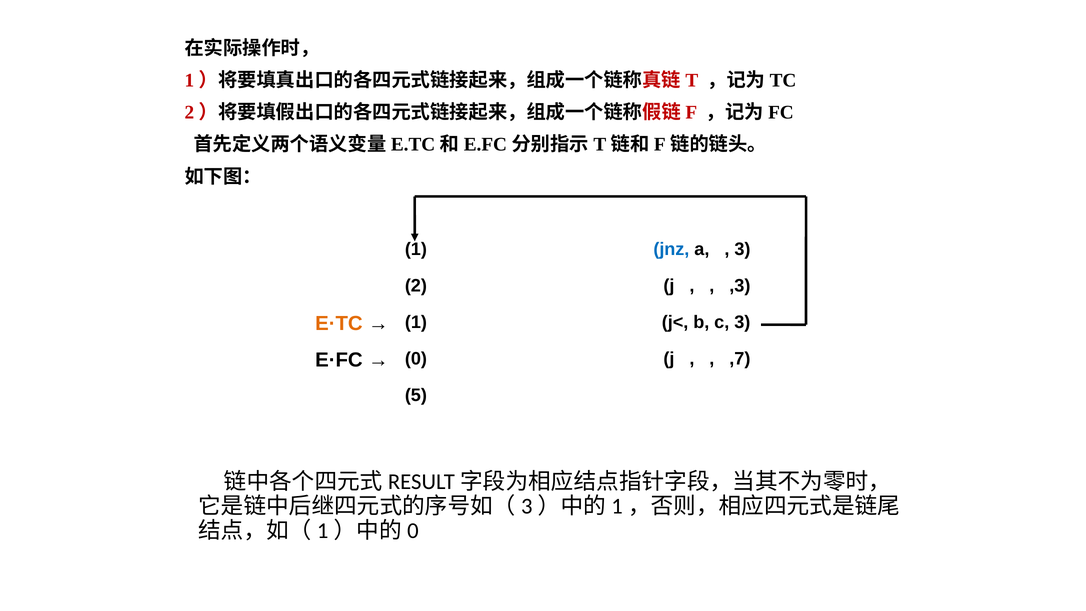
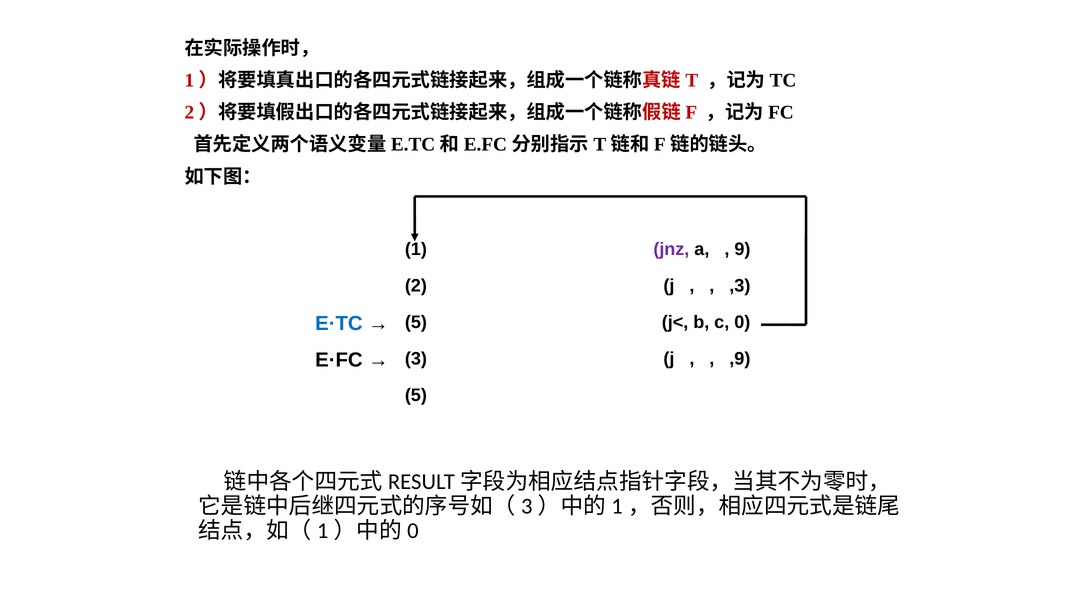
jnz colour: blue -> purple
3 at (742, 249): 3 -> 9
E·TC colour: orange -> blue
1 at (416, 322): 1 -> 5
c 3: 3 -> 0
0: 0 -> 3
,7: ,7 -> ,9
